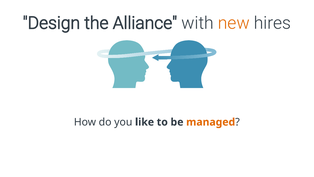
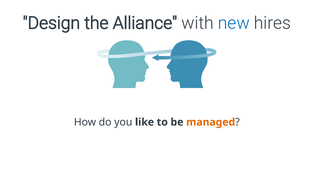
new colour: orange -> blue
